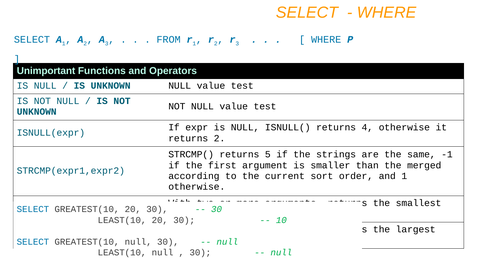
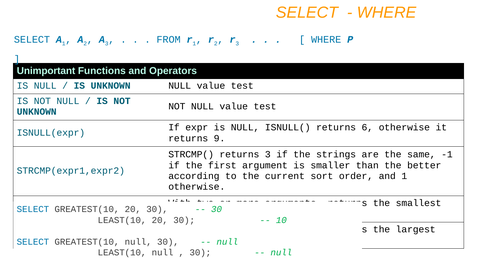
4: 4 -> 6
returns 2: 2 -> 9
returns 5: 5 -> 3
merged: merged -> better
